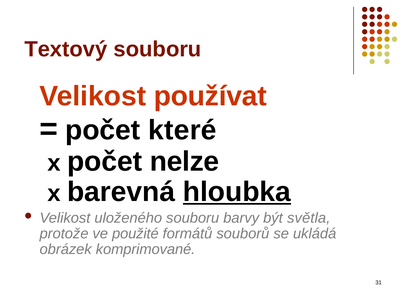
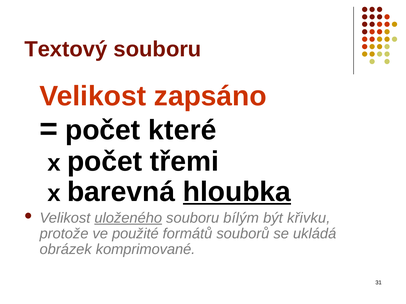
používat: používat -> zapsáno
nelze: nelze -> třemi
uloženého underline: none -> present
barvy: barvy -> bílým
světla: světla -> křivku
